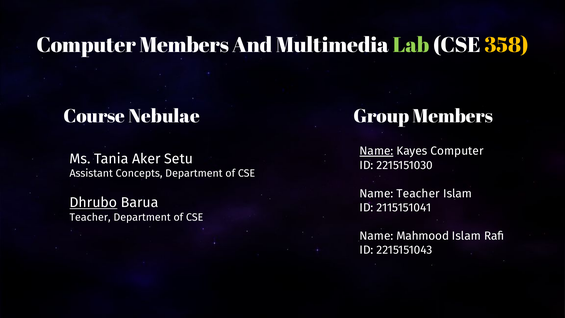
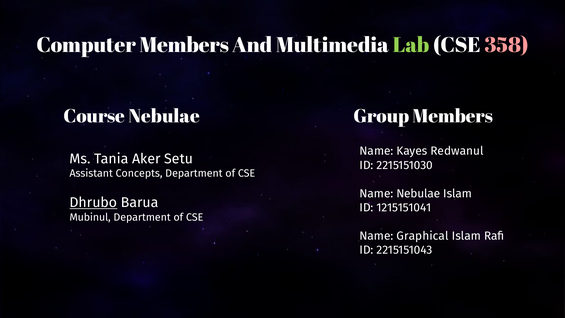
358 colour: yellow -> pink
Name at (376, 151) underline: present -> none
Kayes Computer: Computer -> Redwanul
Name Teacher: Teacher -> Nebulae
2115151041: 2115151041 -> 1215151041
Teacher at (90, 217): Teacher -> Mubinul
Mahmood: Mahmood -> Graphical
